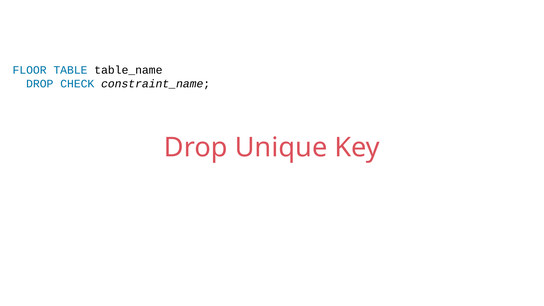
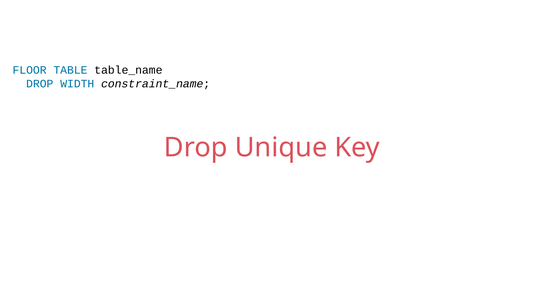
CHECK: CHECK -> WIDTH
